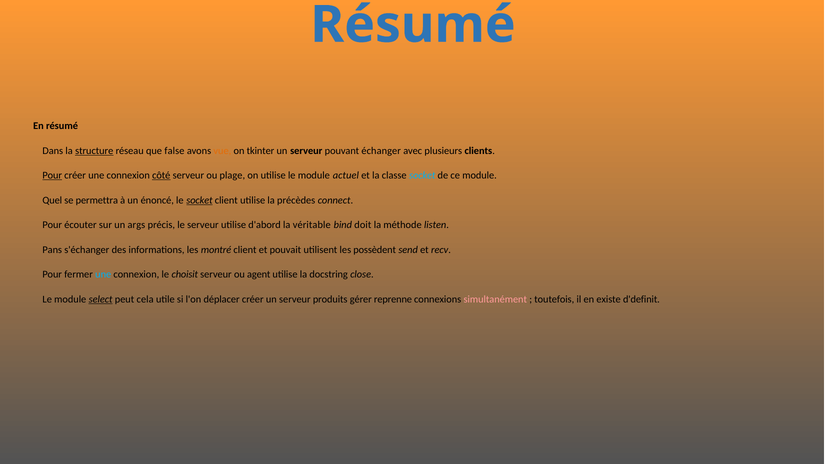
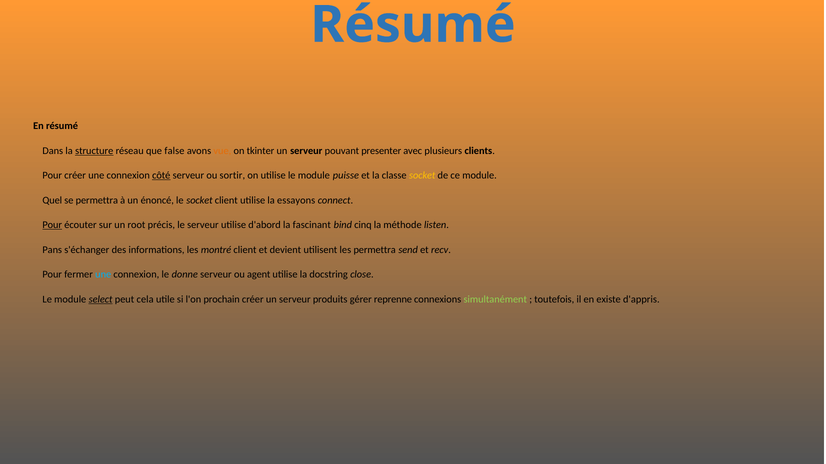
échanger: échanger -> presenter
Pour at (52, 176) underline: present -> none
plage: plage -> sortir
actuel: actuel -> puisse
socket at (422, 176) colour: light blue -> yellow
socket at (199, 200) underline: present -> none
précèdes: précèdes -> essayons
Pour at (52, 225) underline: none -> present
args: args -> root
véritable: véritable -> fascinant
doit: doit -> cinq
pouvait: pouvait -> devient
les possèdent: possèdent -> permettra
choisit: choisit -> donne
déplacer: déplacer -> prochain
simultanément colour: pink -> light green
d'definit: d'definit -> d'appris
